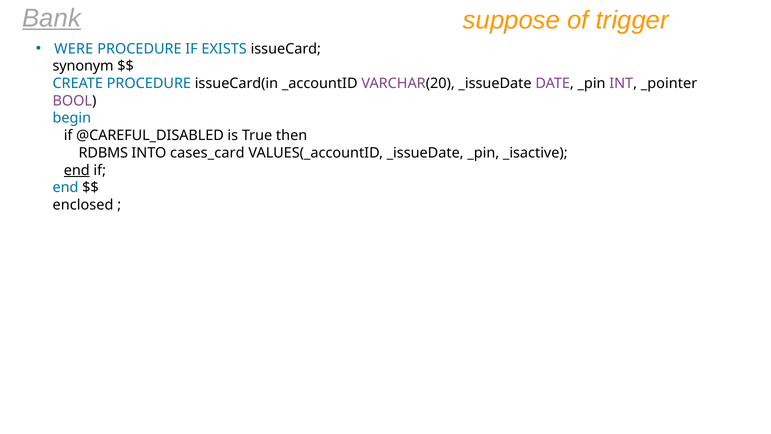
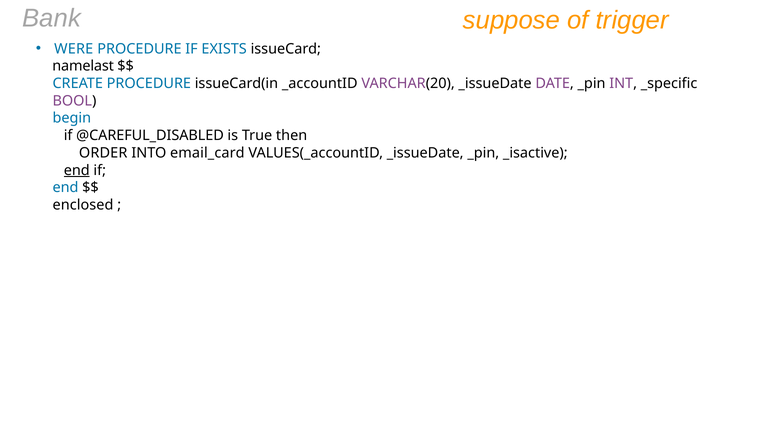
Bank underline: present -> none
synonym: synonym -> namelast
_pointer: _pointer -> _specific
RDBMS: RDBMS -> ORDER
cases_card: cases_card -> email_card
